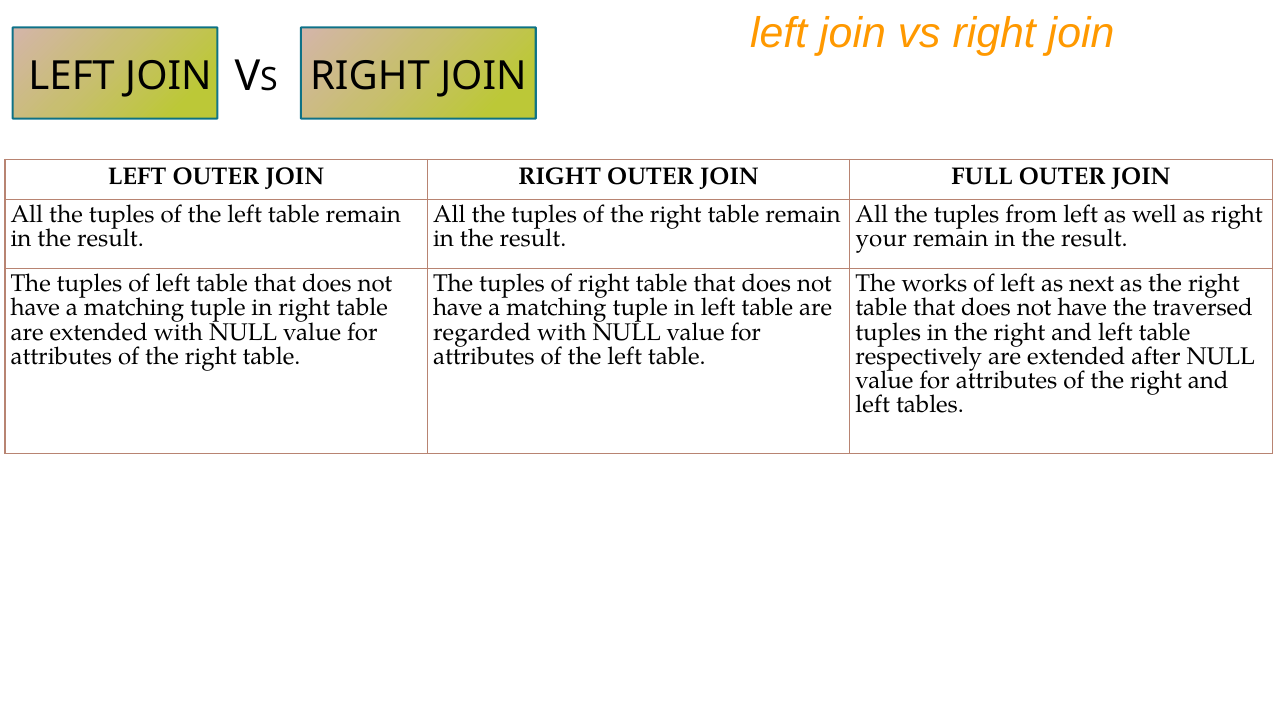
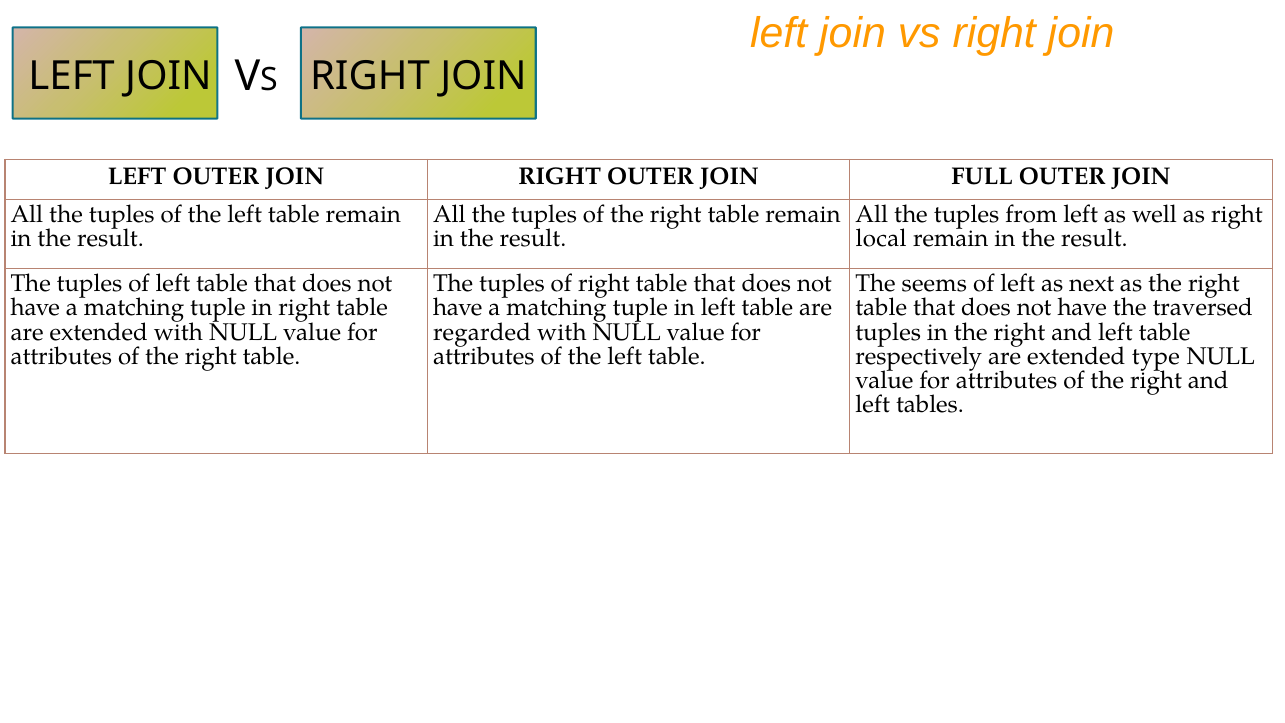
your: your -> local
works: works -> seems
after: after -> type
